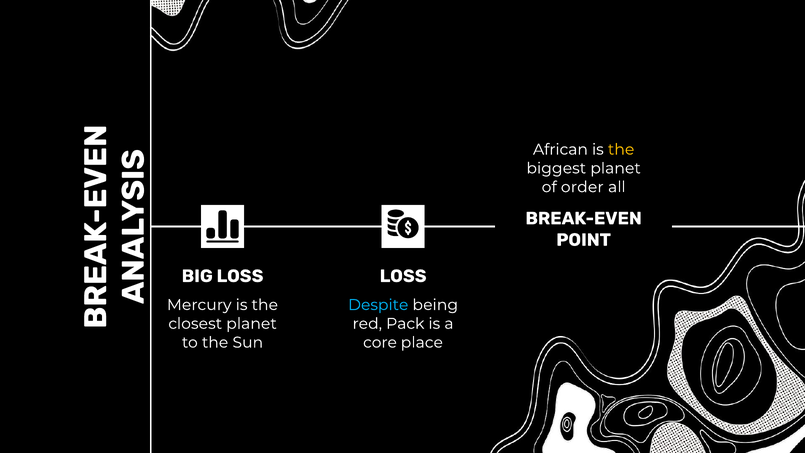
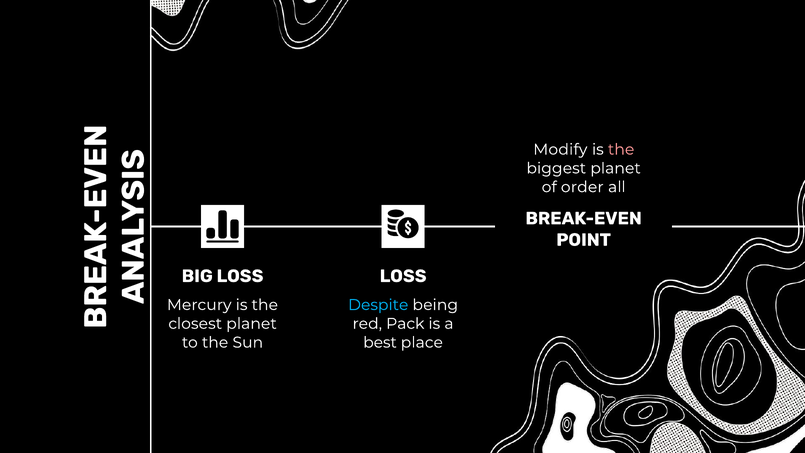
African: African -> Modify
the at (621, 149) colour: yellow -> pink
core: core -> best
